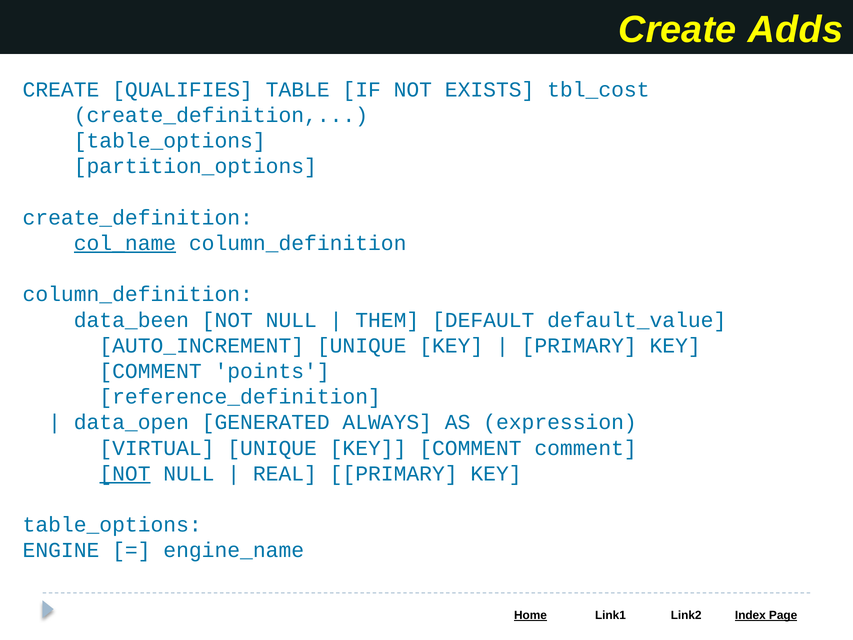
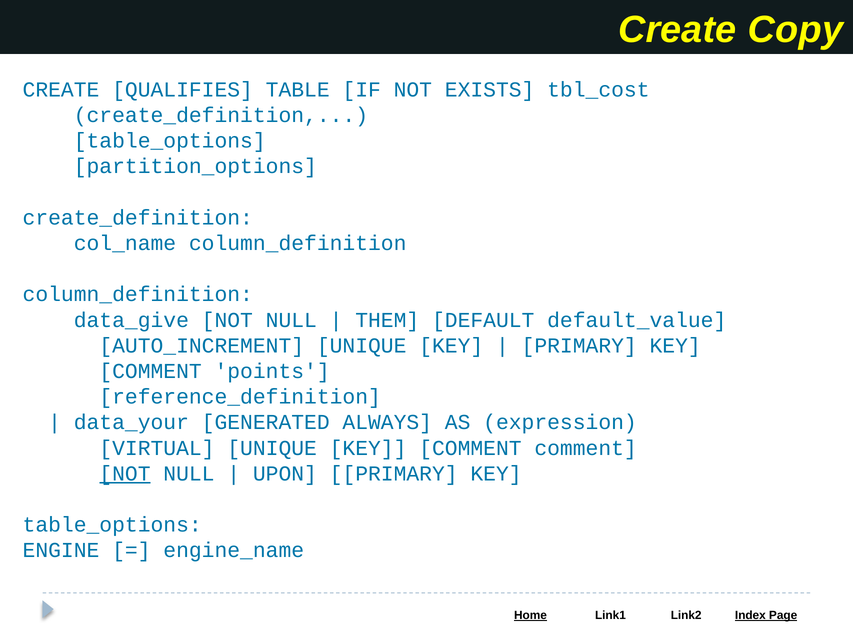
Adds: Adds -> Copy
col_name underline: present -> none
data_been: data_been -> data_give
data_open: data_open -> data_your
REAL: REAL -> UPON
